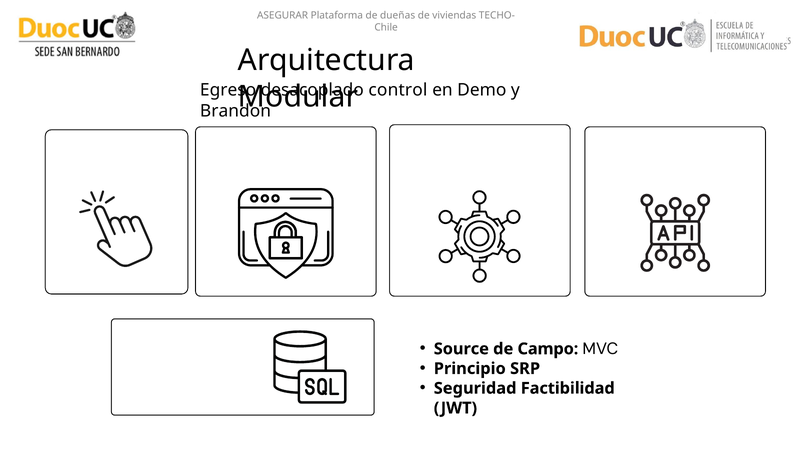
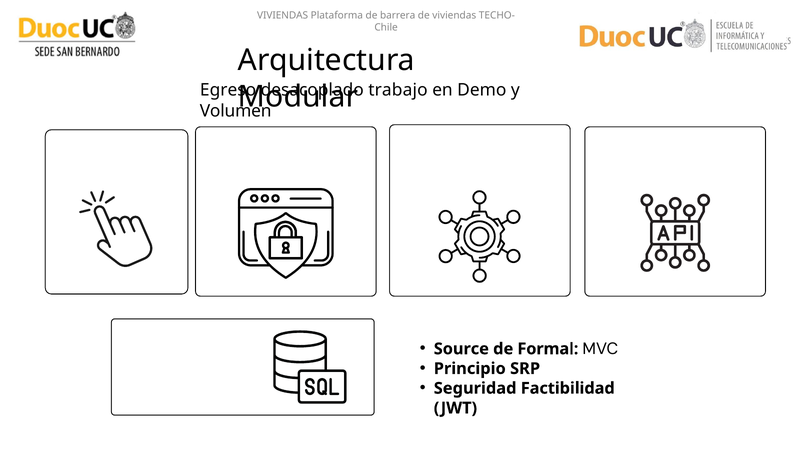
ASEGURAR at (283, 16): ASEGURAR -> VIVIENDAS
dueñas: dueñas -> barrera
control: control -> trabajo
Brandon: Brandon -> Volumen
Campo: Campo -> Formal
